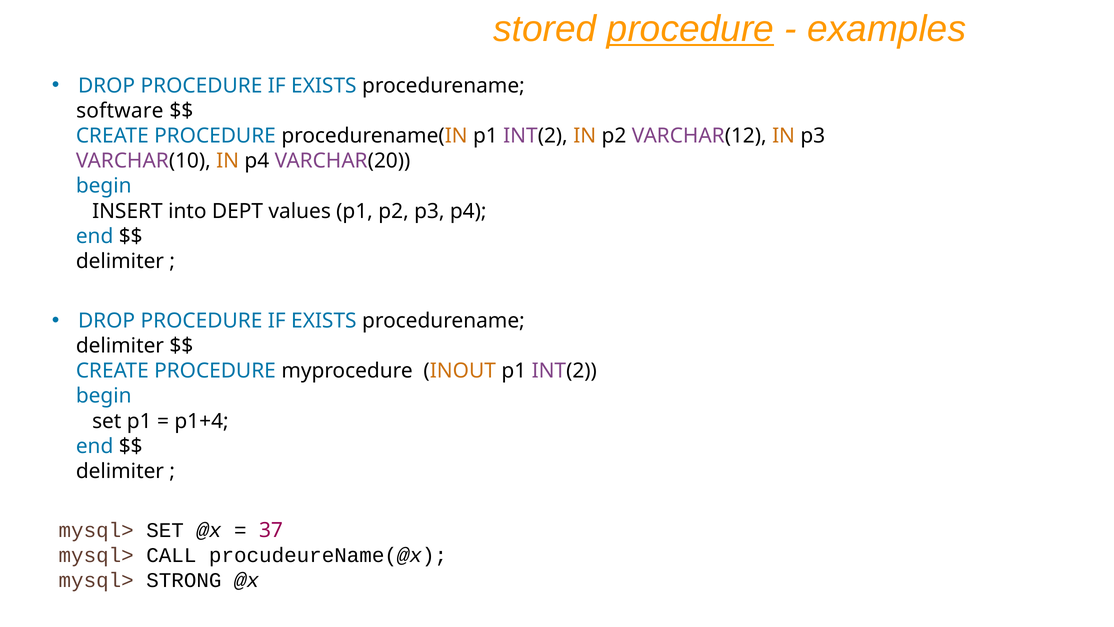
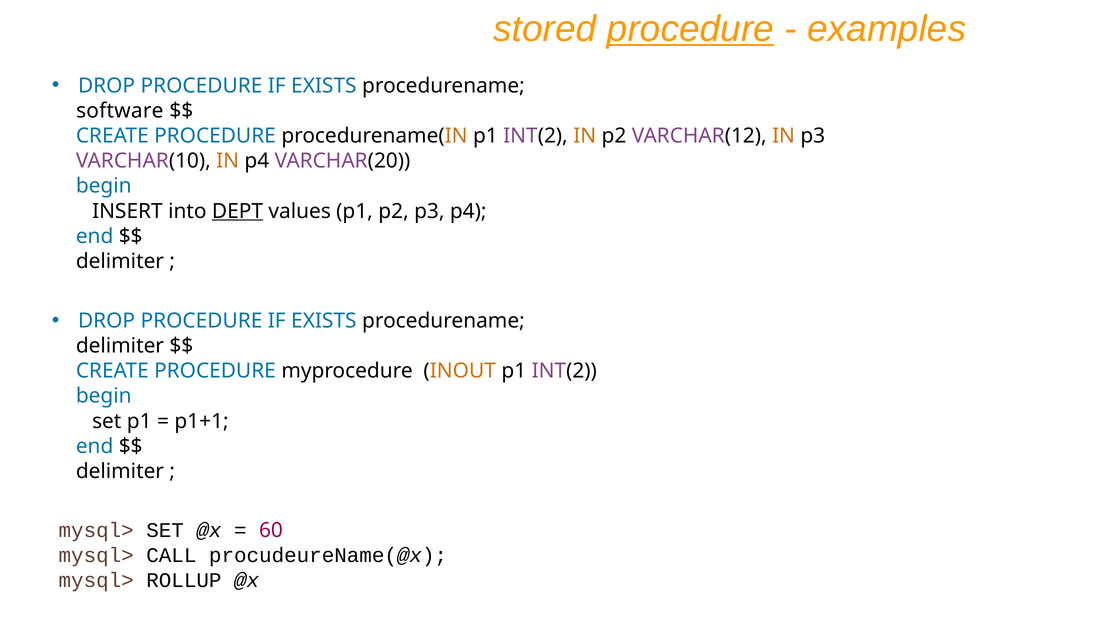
DEPT underline: none -> present
p1+4: p1+4 -> p1+1
37: 37 -> 60
STRONG: STRONG -> ROLLUP
